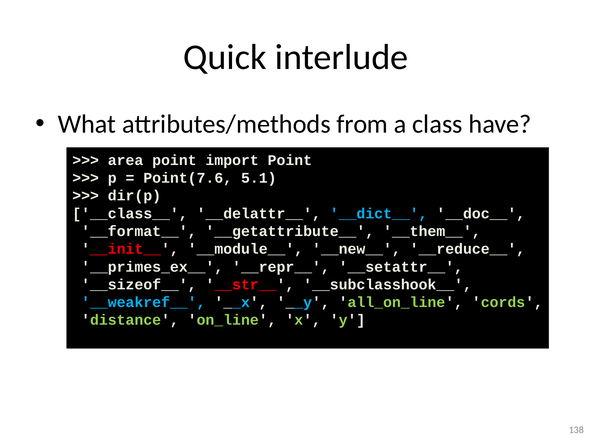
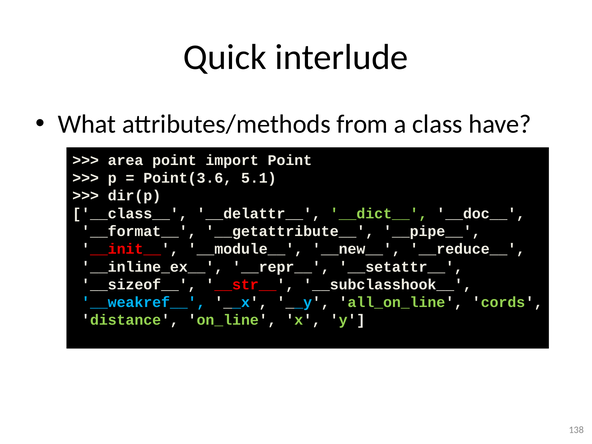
Point(7.6: Point(7.6 -> Point(3.6
__dict__ colour: light blue -> light green
__them__: __them__ -> __pipe__
__primes_ex__: __primes_ex__ -> __inline_ex__
